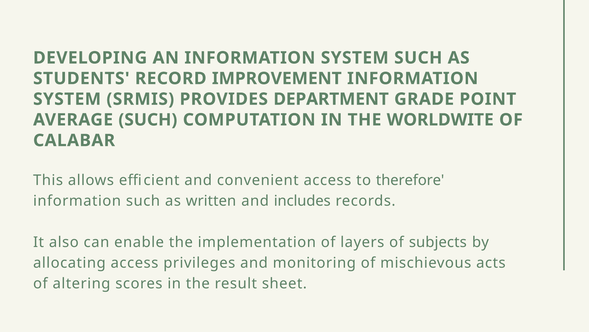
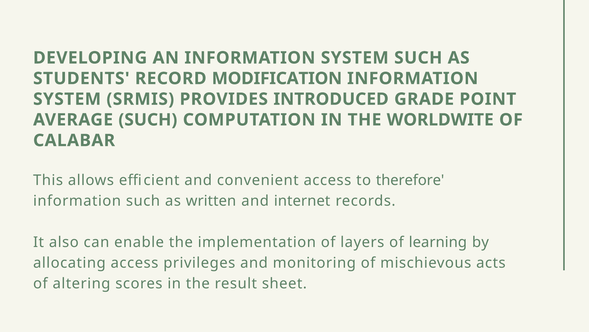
IMPROVEMENT: IMPROVEMENT -> MODIFICATION
DEPARTMENT: DEPARTMENT -> INTRODUCED
includes: includes -> internet
subjects: subjects -> learning
